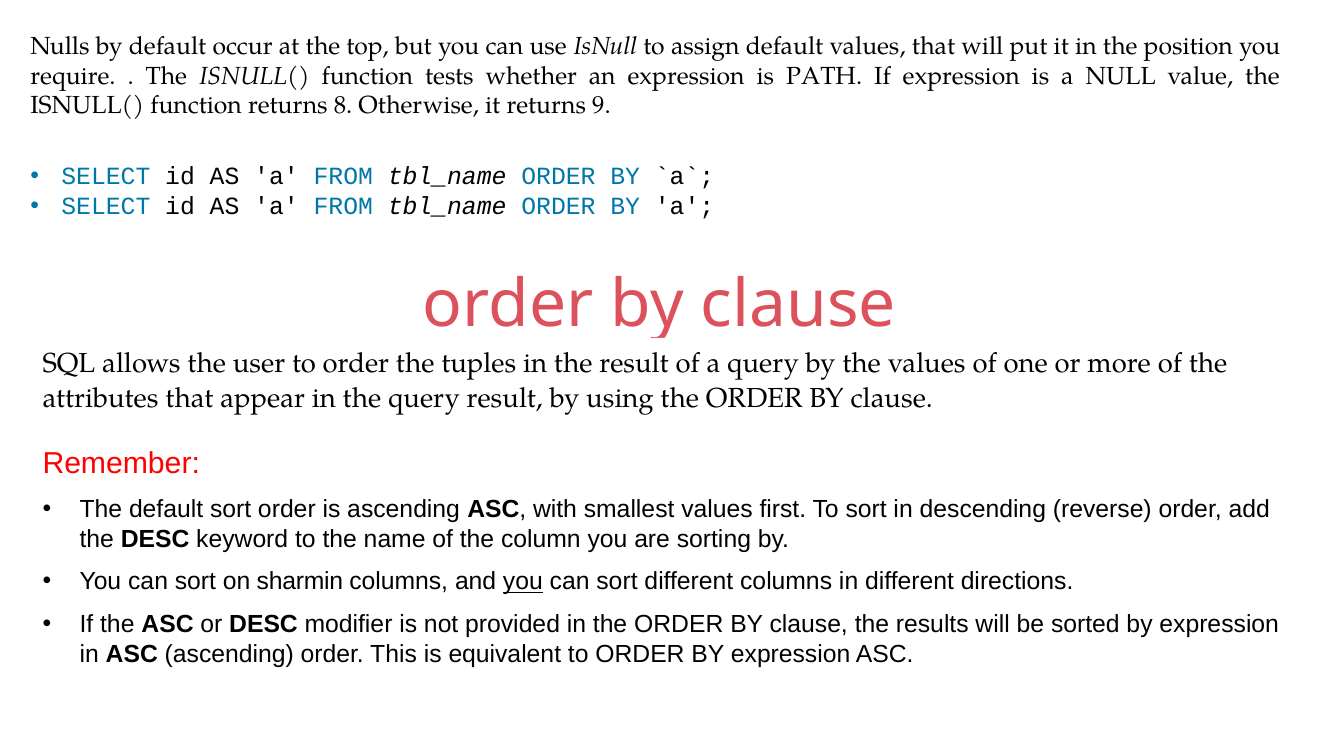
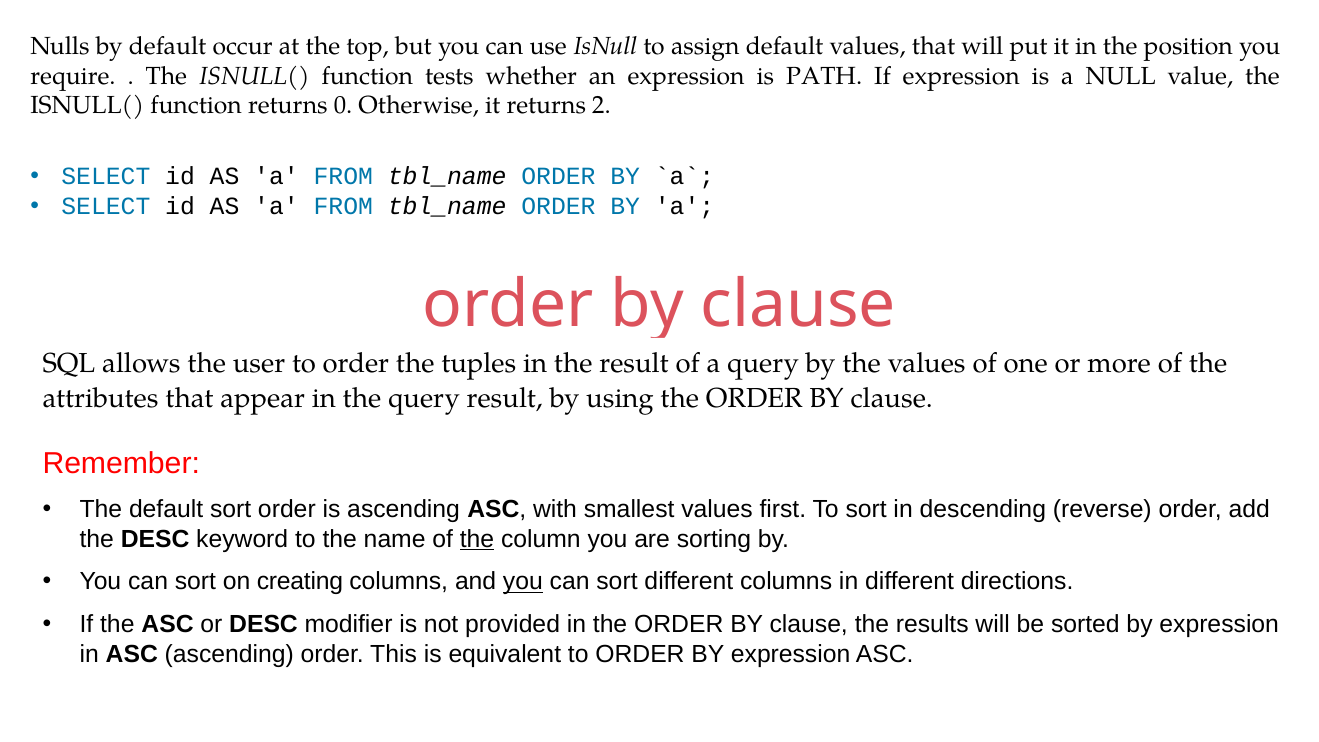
8: 8 -> 0
9: 9 -> 2
the at (477, 539) underline: none -> present
sharmin: sharmin -> creating
